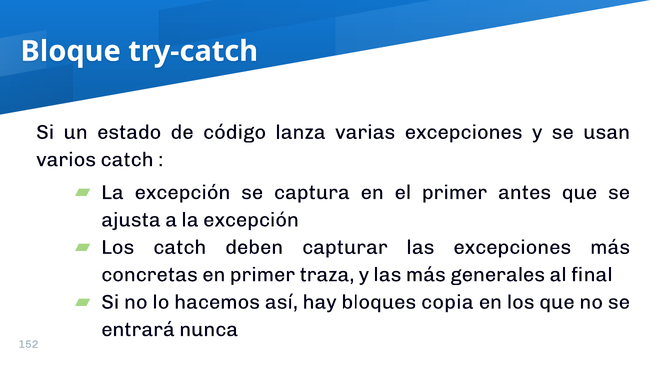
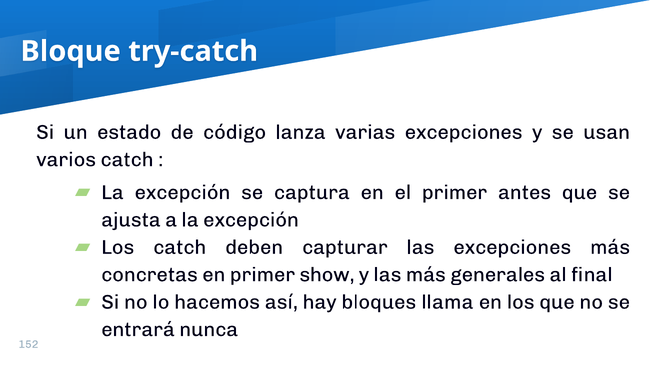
traza: traza -> show
copia: copia -> llama
